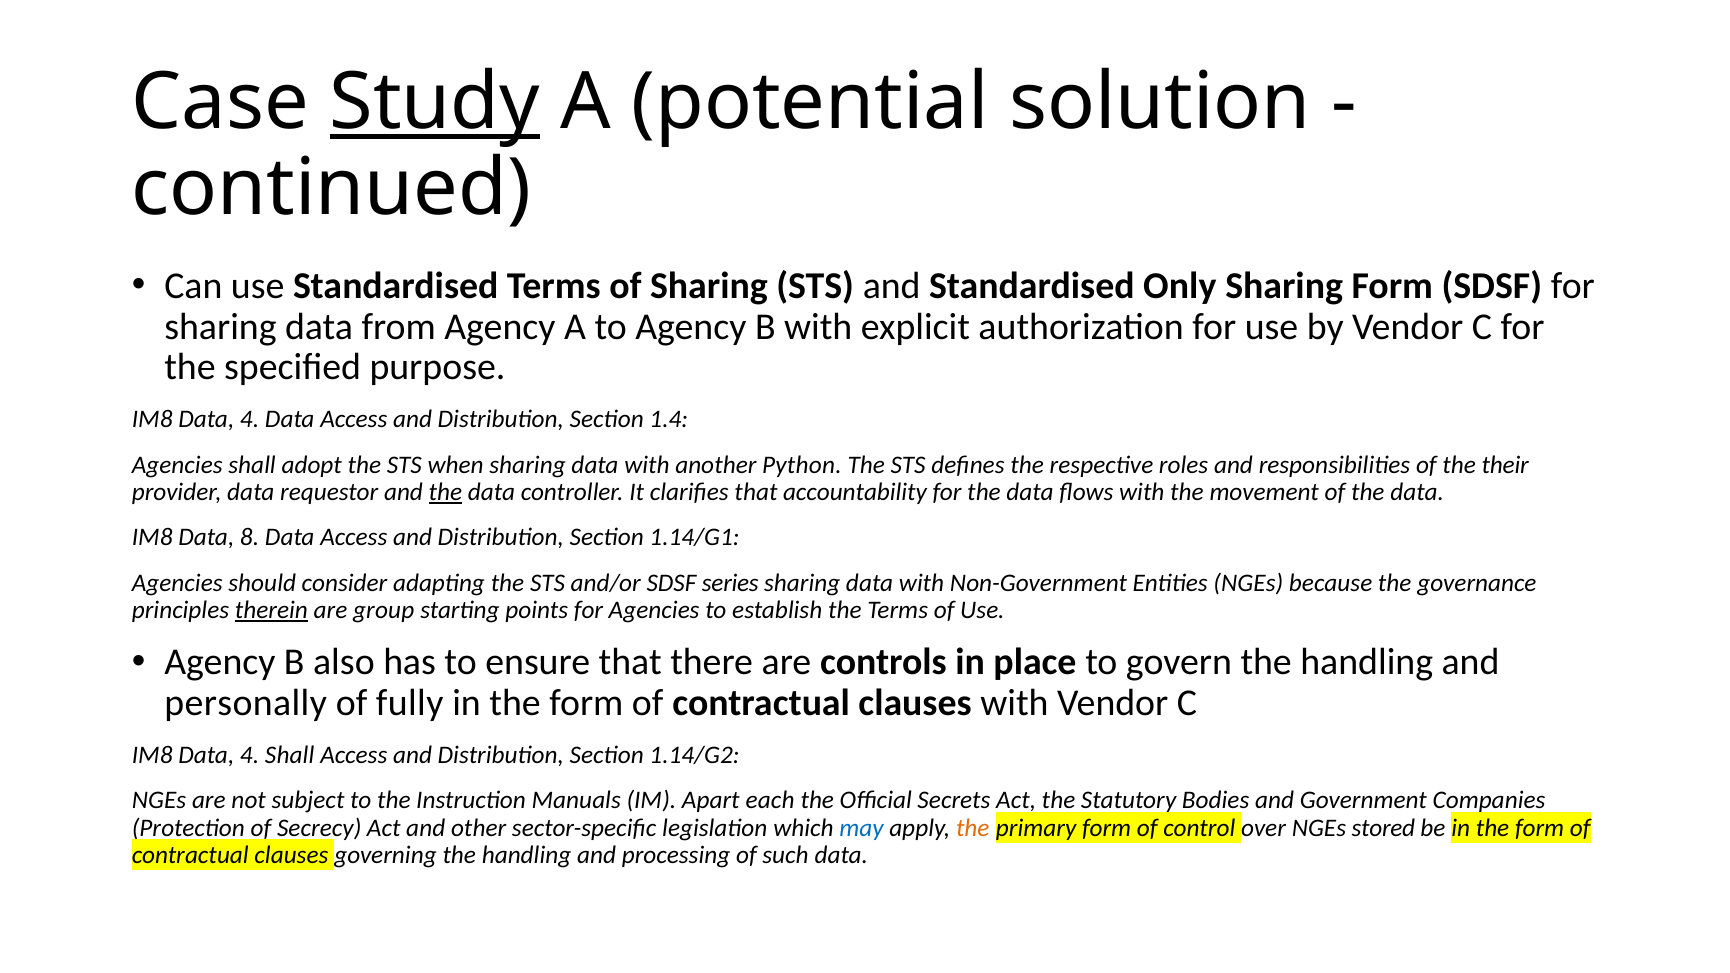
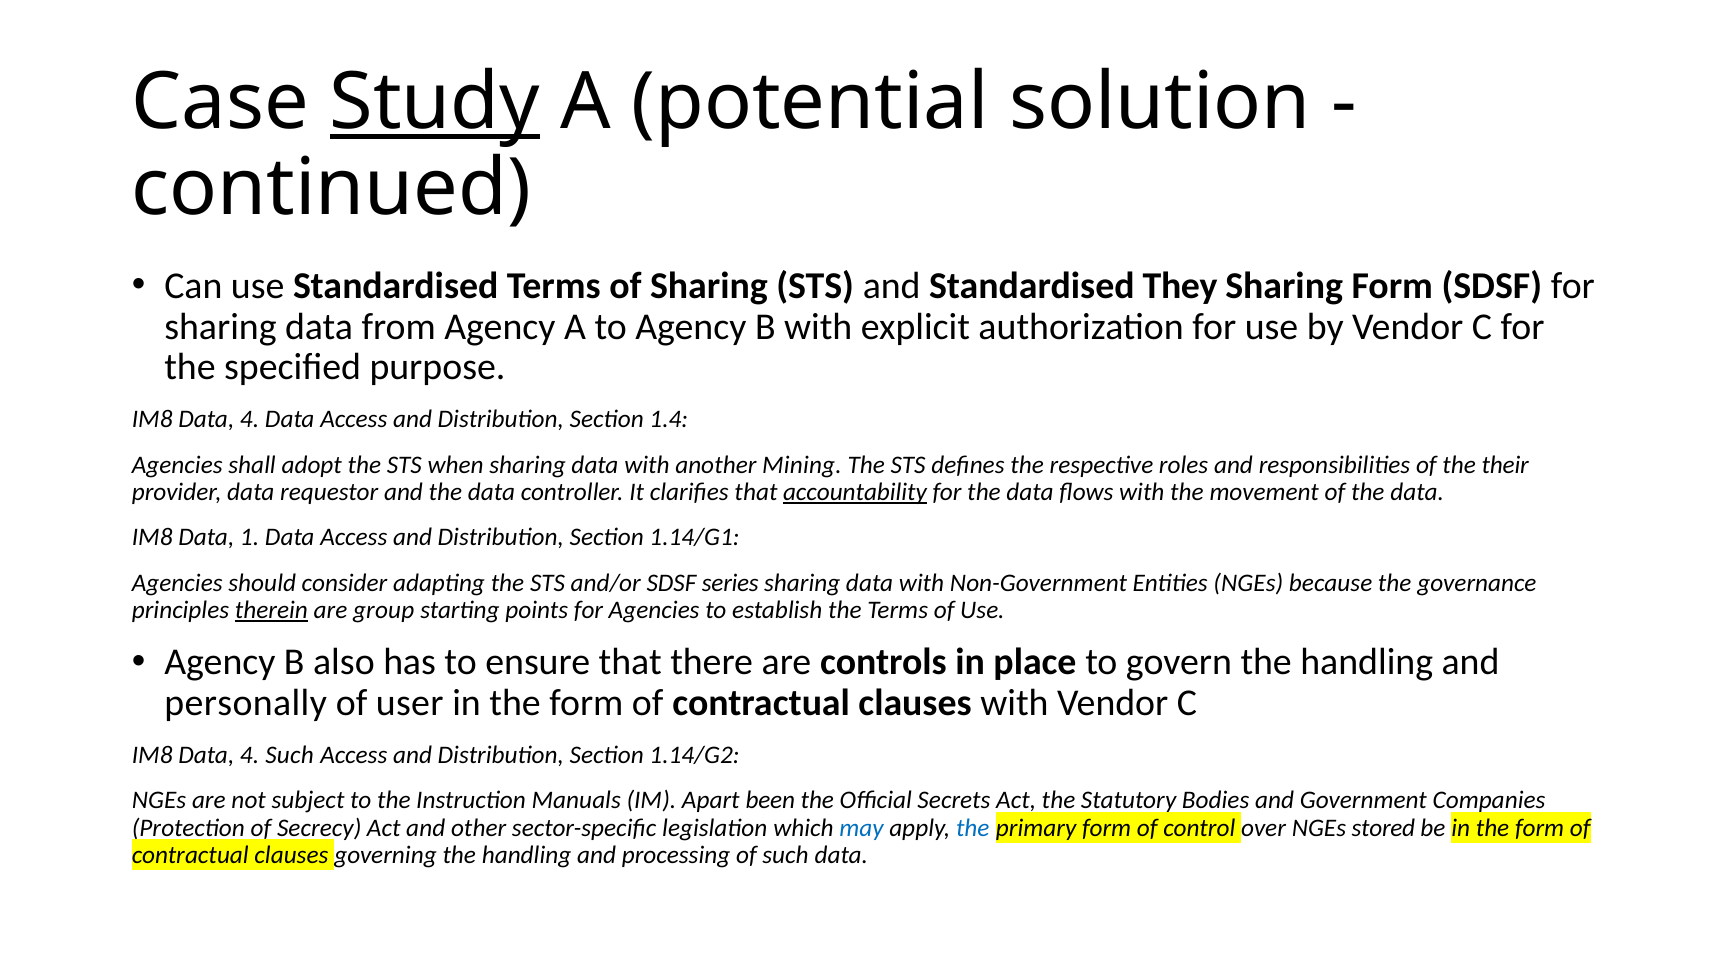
Only: Only -> They
Python: Python -> Mining
the at (445, 492) underline: present -> none
accountability underline: none -> present
8: 8 -> 1
fully: fully -> user
4 Shall: Shall -> Such
each: each -> been
the at (973, 828) colour: orange -> blue
